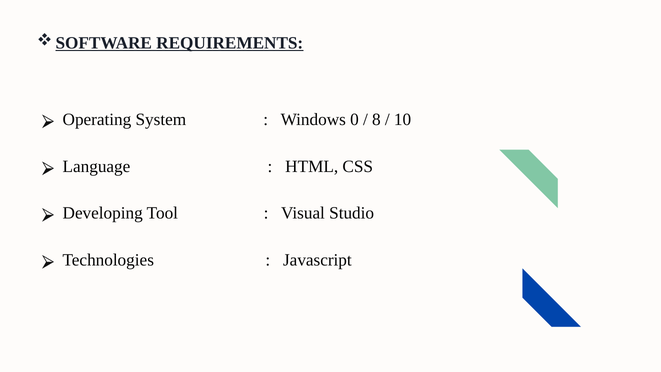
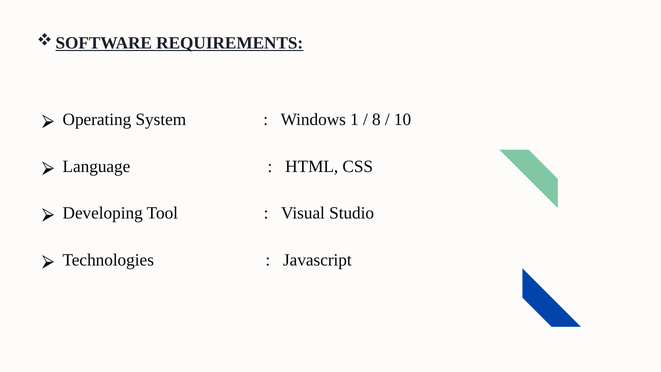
0: 0 -> 1
